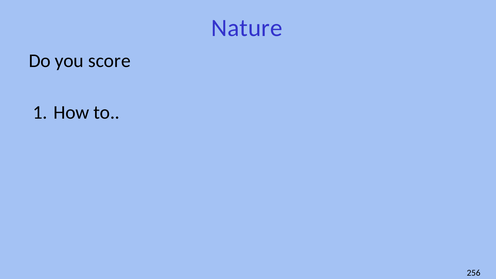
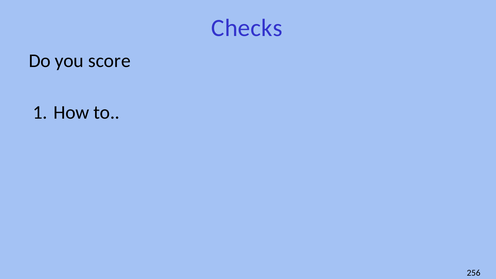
Nature: Nature -> Checks
